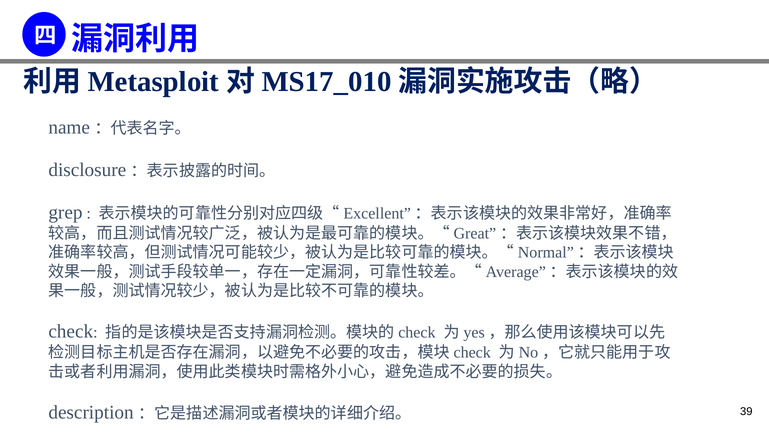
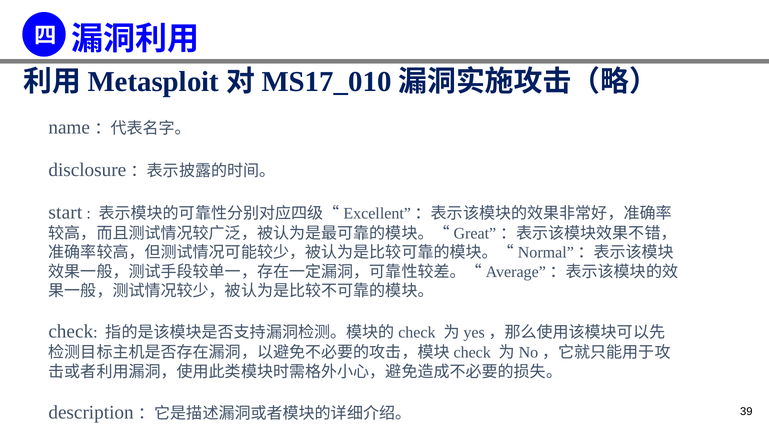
grep: grep -> start
